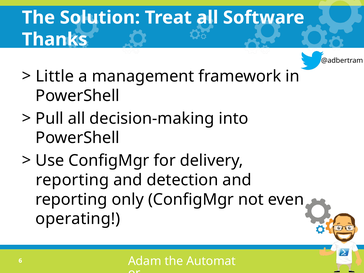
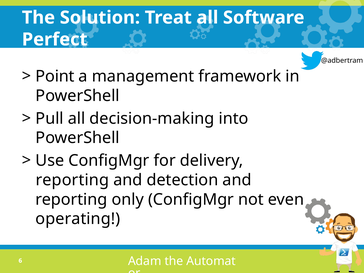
Thanks: Thanks -> Perfect
Little: Little -> Point
